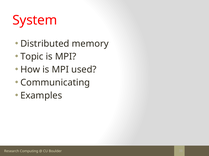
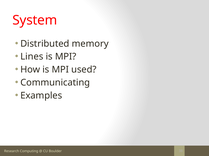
Topic: Topic -> Lines
